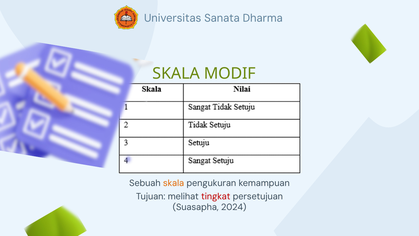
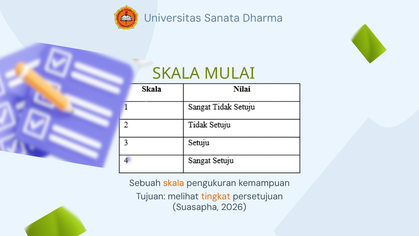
MODIF: MODIF -> MULAI
tingkat colour: red -> orange
2024: 2024 -> 2026
